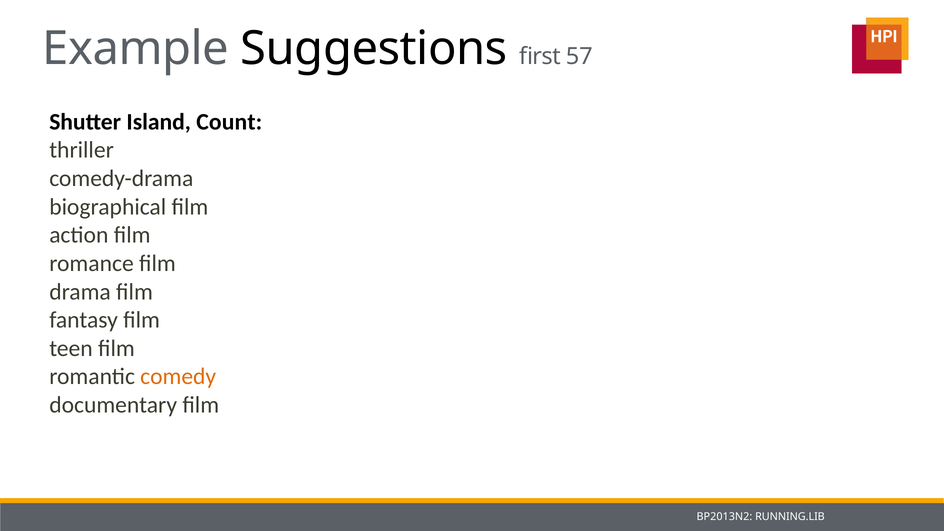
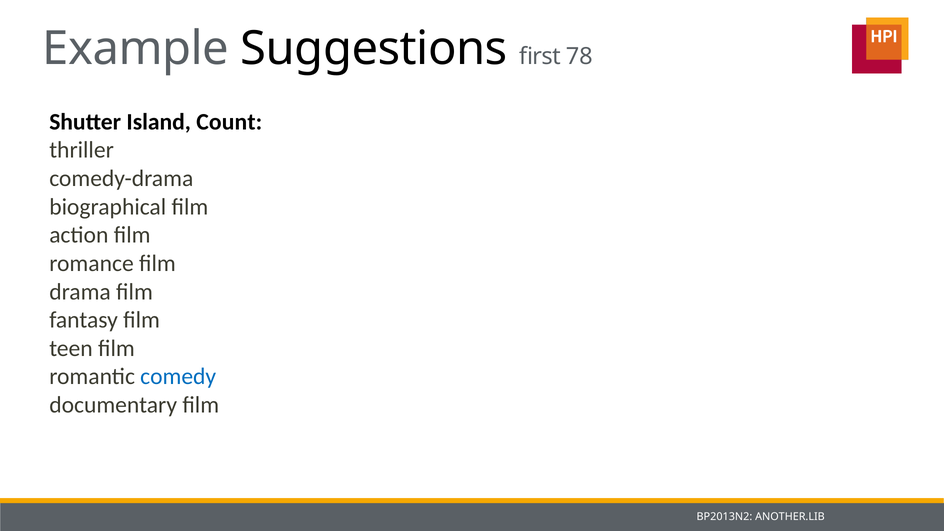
57: 57 -> 78
comedy colour: orange -> blue
RUNNING.LIB: RUNNING.LIB -> ANOTHER.LIB
